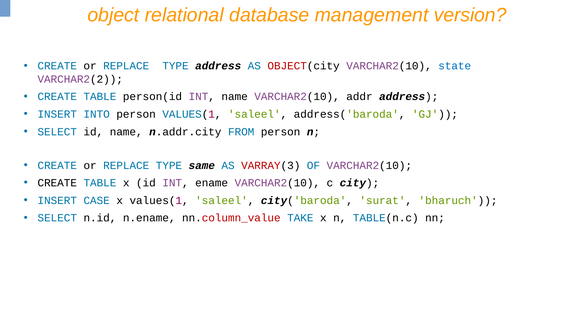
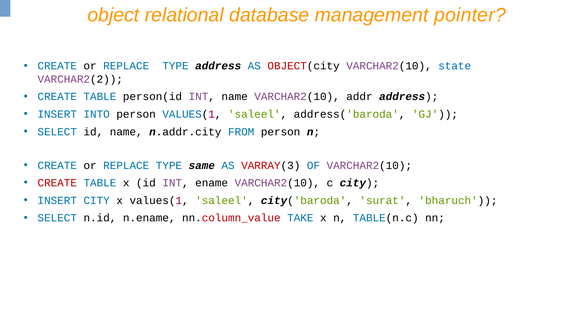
version: version -> pointer
CREATE at (57, 183) colour: black -> red
INSERT CASE: CASE -> CITY
